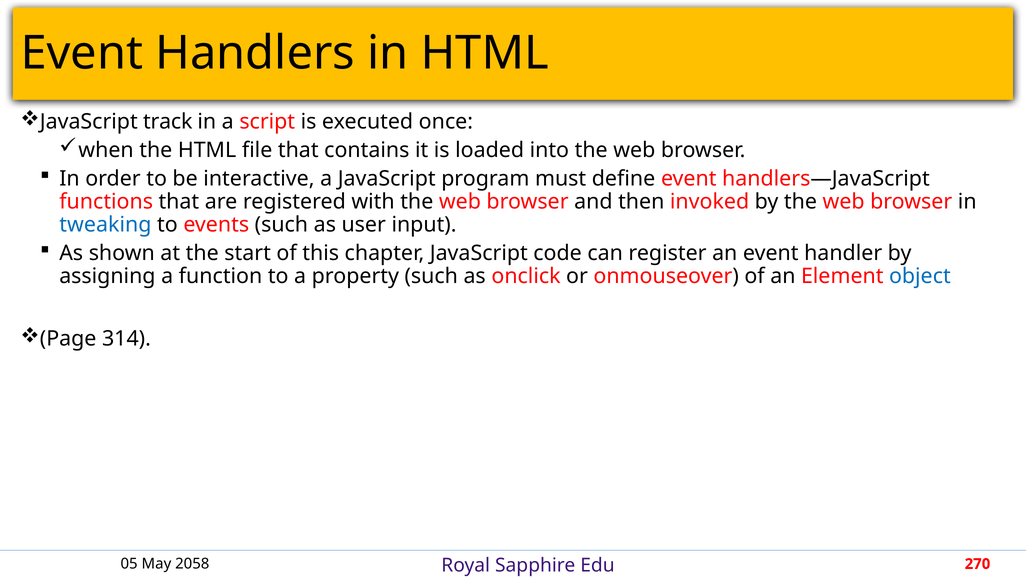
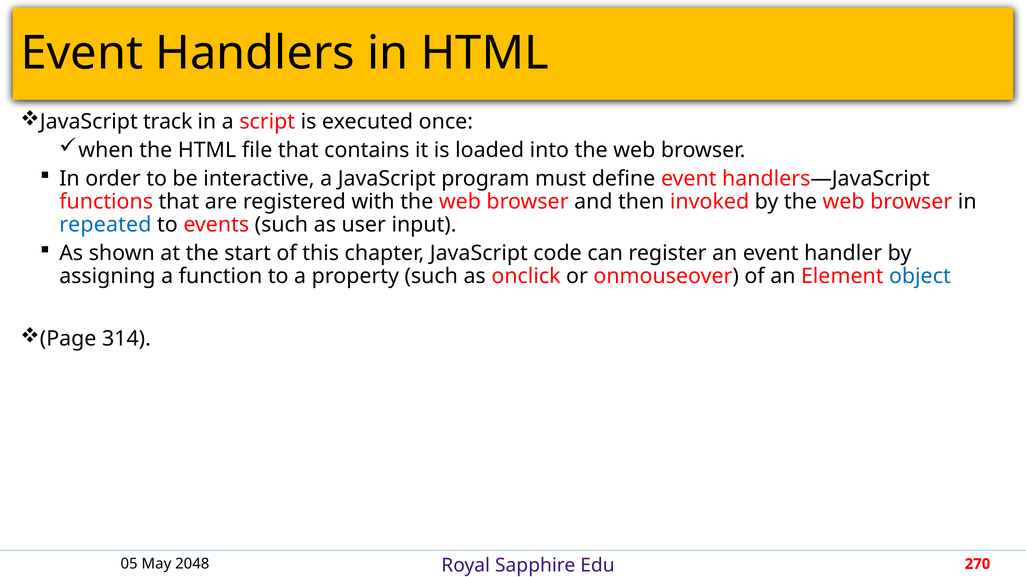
tweaking: tweaking -> repeated
2058: 2058 -> 2048
